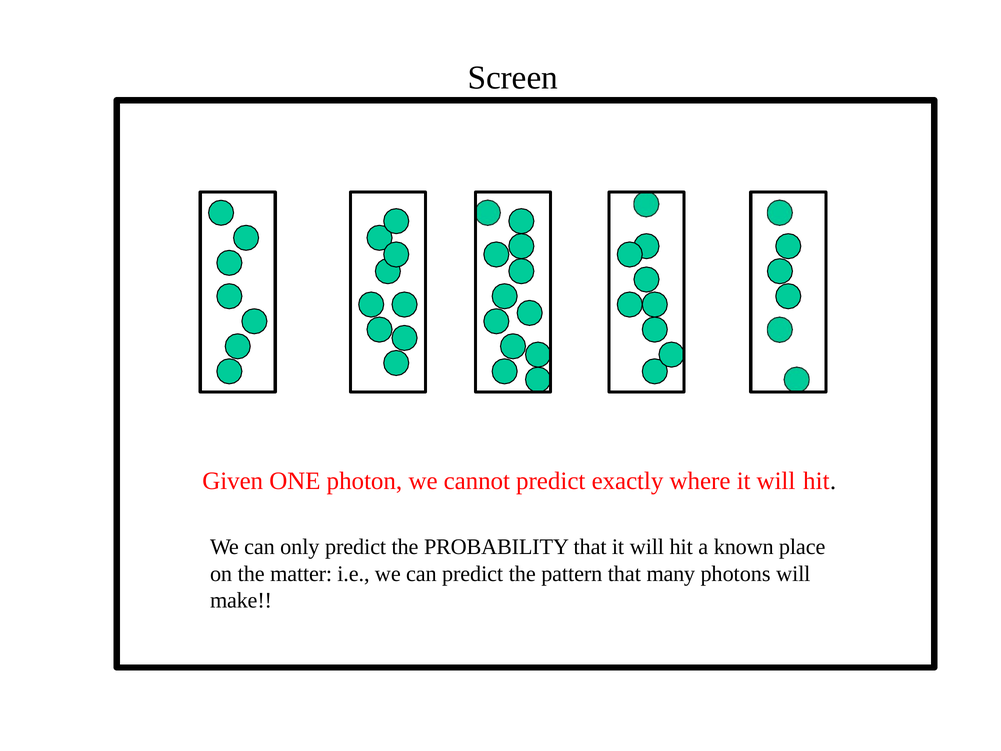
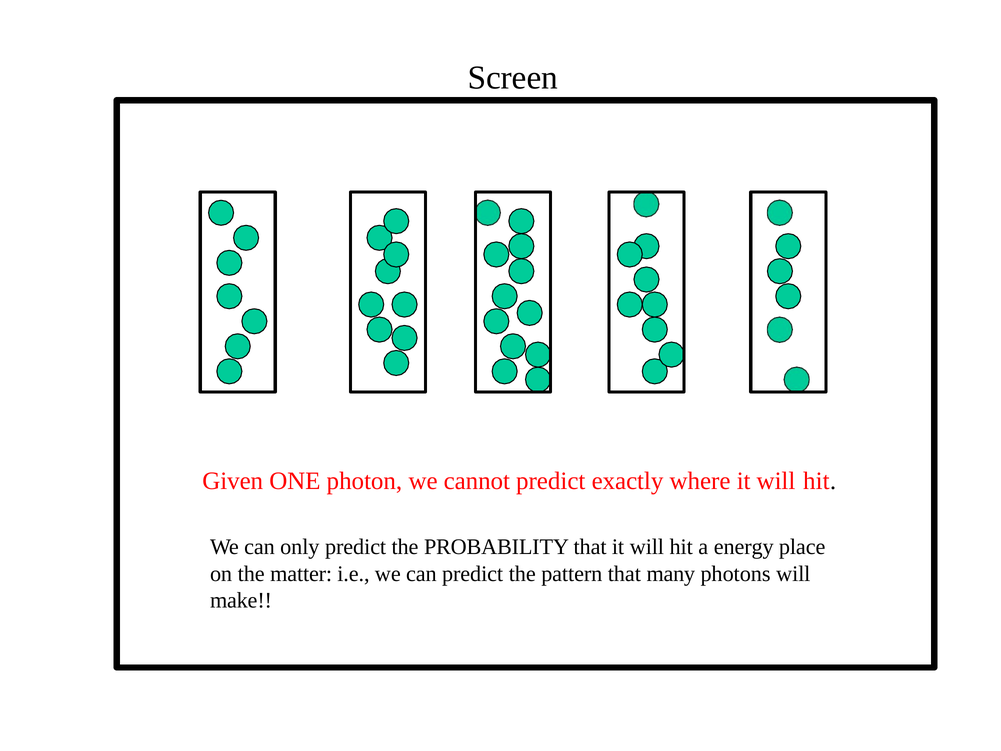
known: known -> energy
